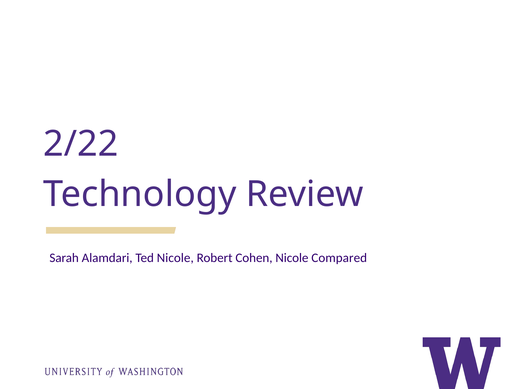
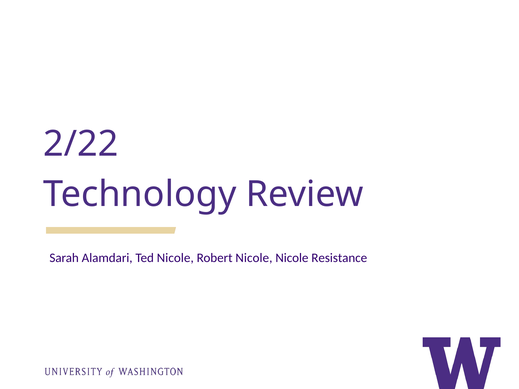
Robert Cohen: Cohen -> Nicole
Compared: Compared -> Resistance
